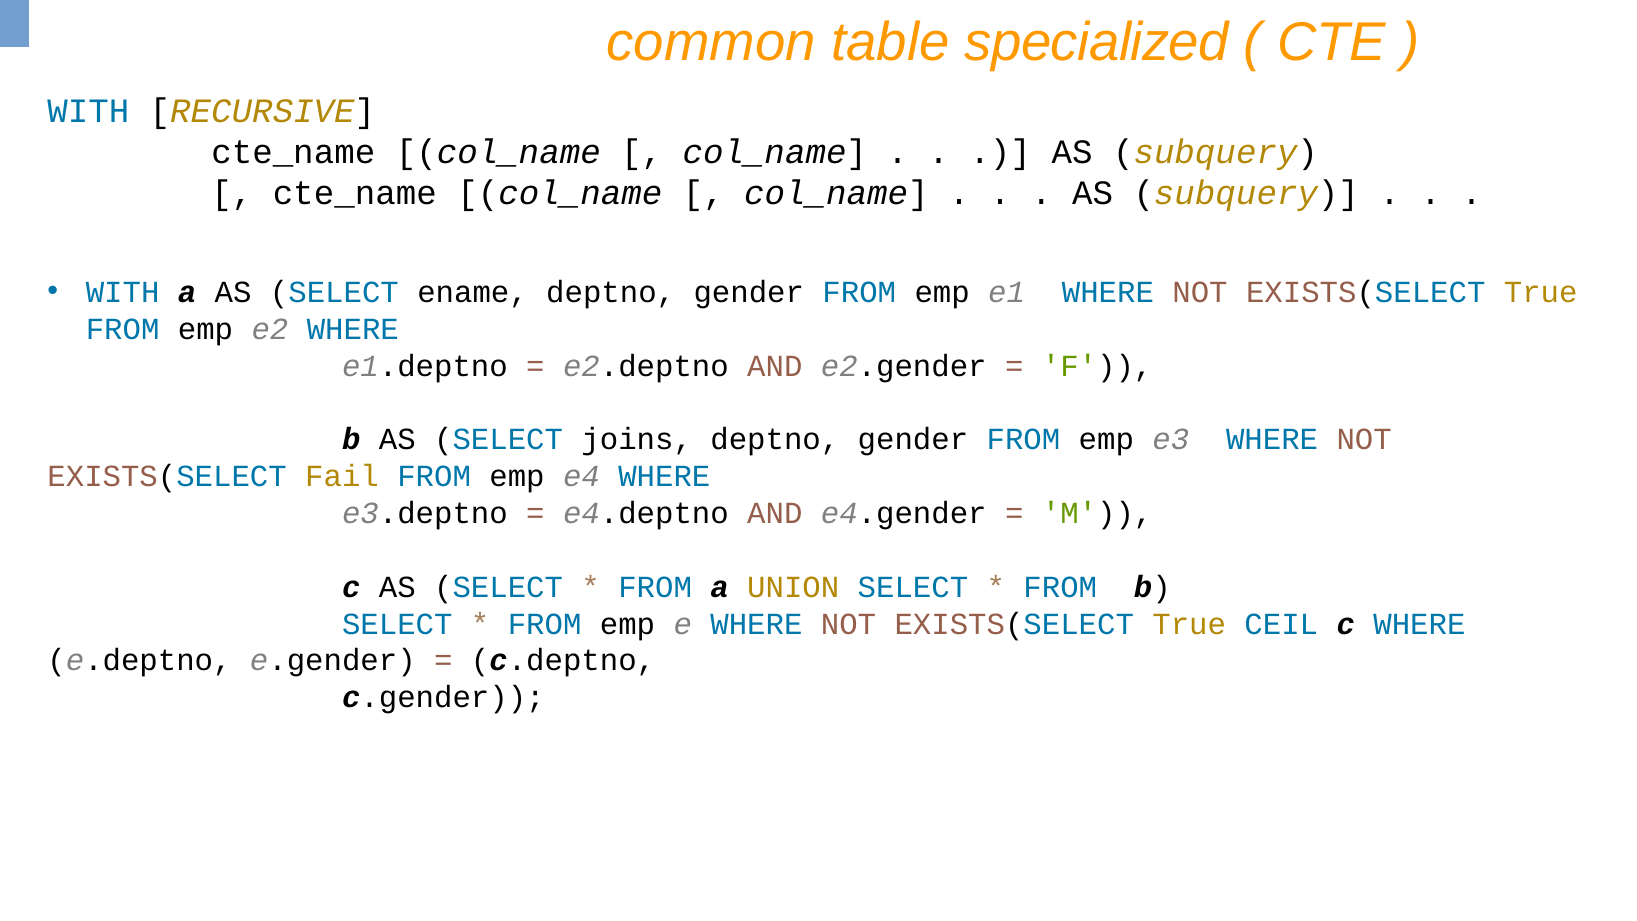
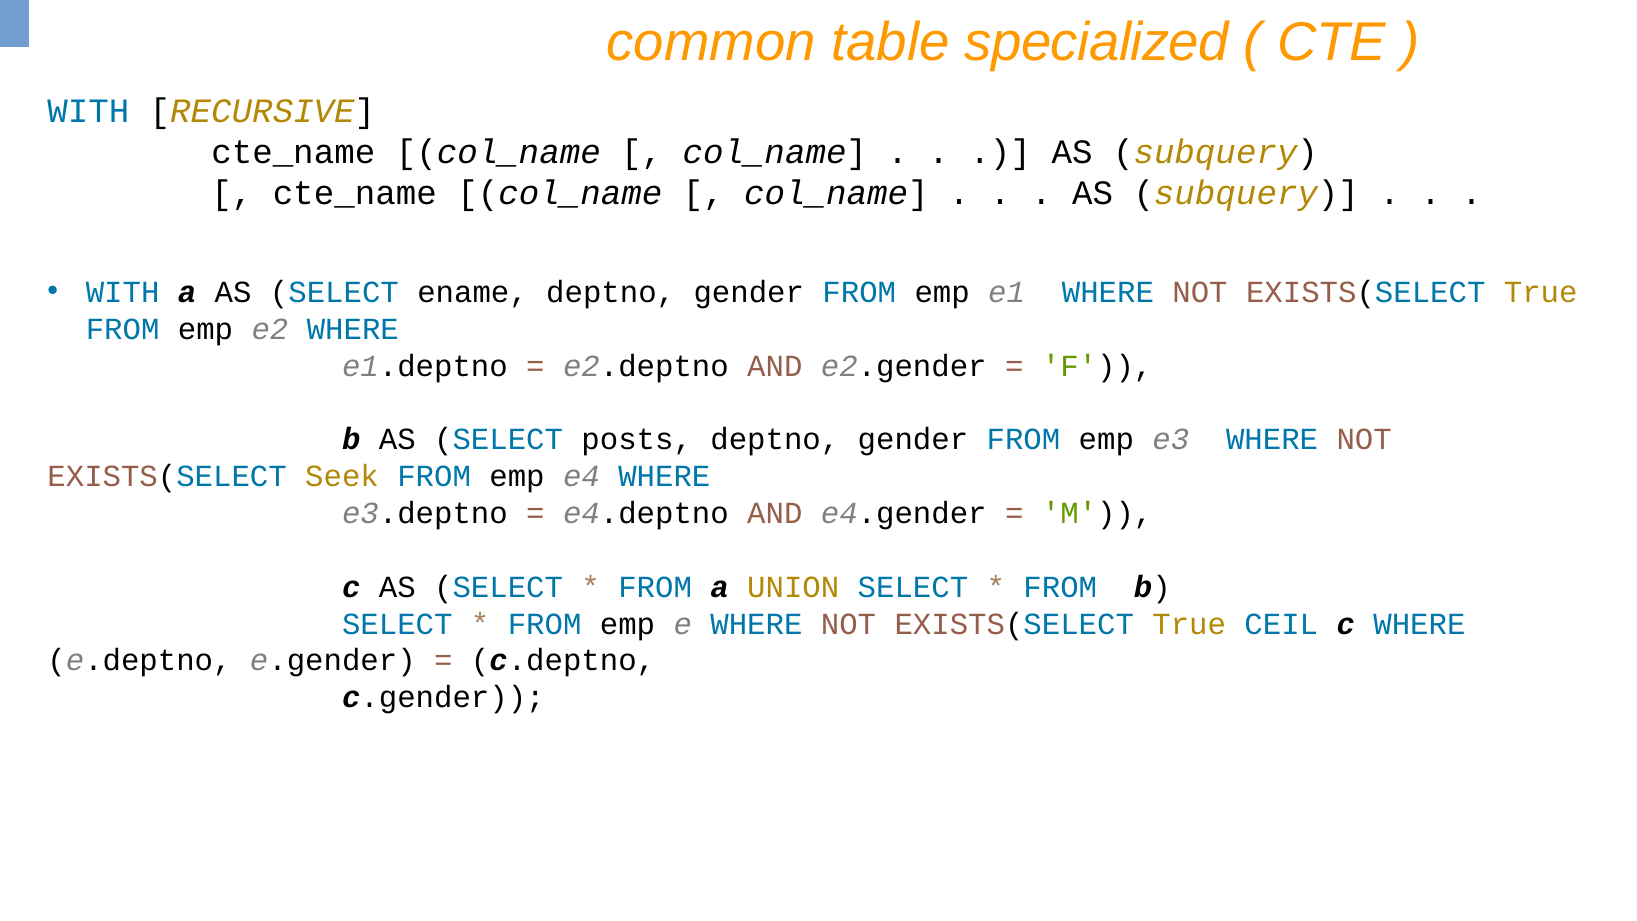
joins: joins -> posts
Fail: Fail -> Seek
